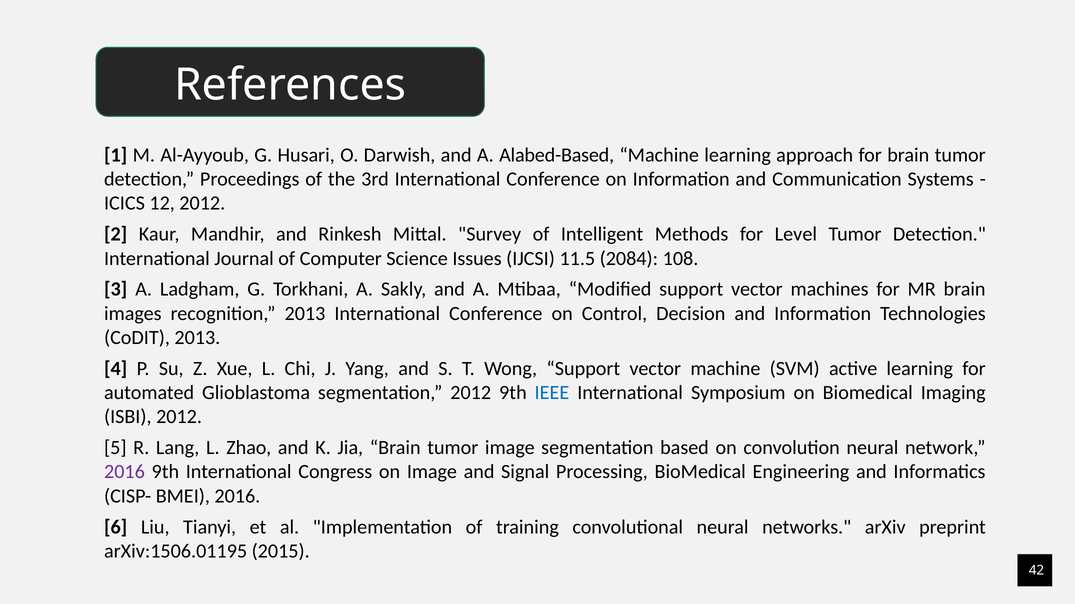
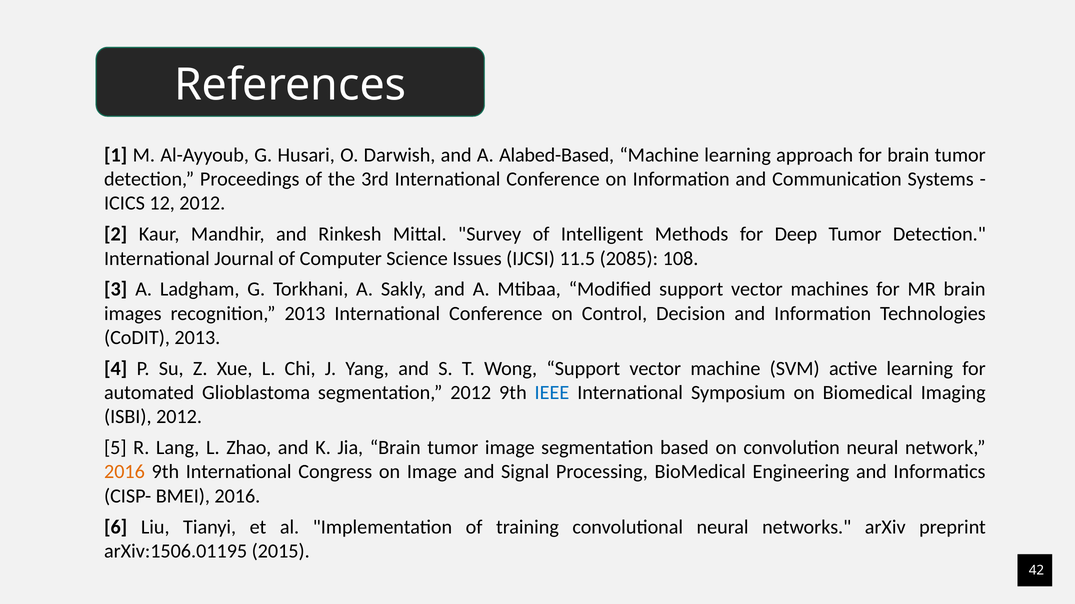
Level: Level -> Deep
2084: 2084 -> 2085
2016 at (124, 472) colour: purple -> orange
